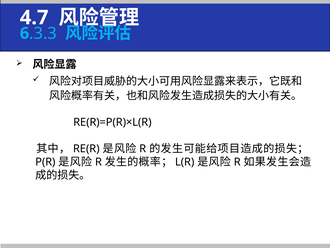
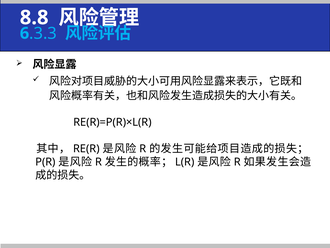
4.7: 4.7 -> 8.8
